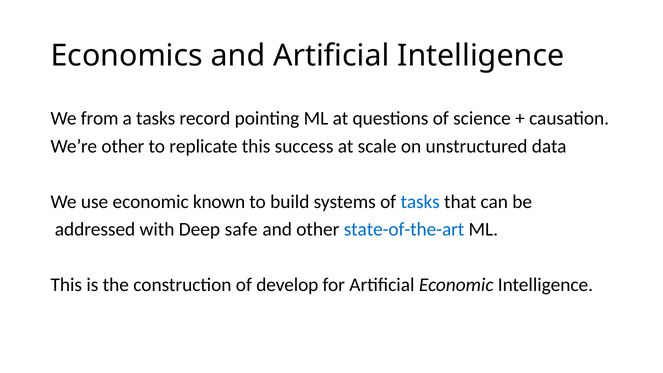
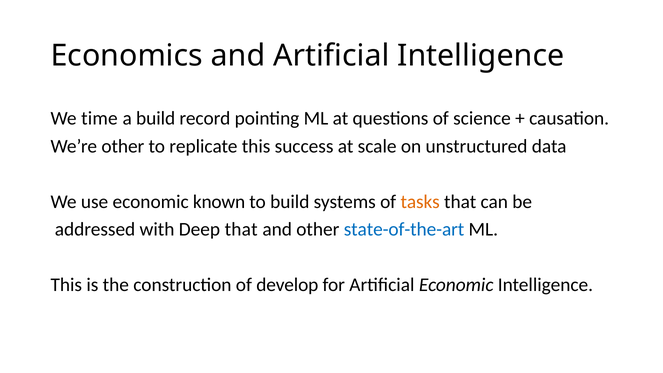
from: from -> time
a tasks: tasks -> build
tasks at (420, 202) colour: blue -> orange
Deep safe: safe -> that
